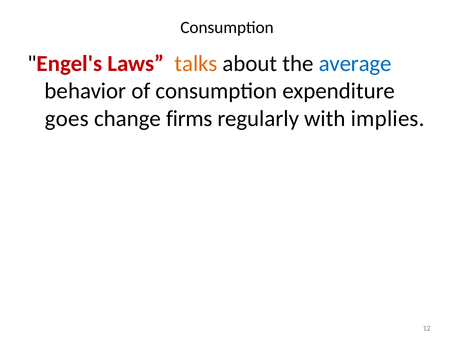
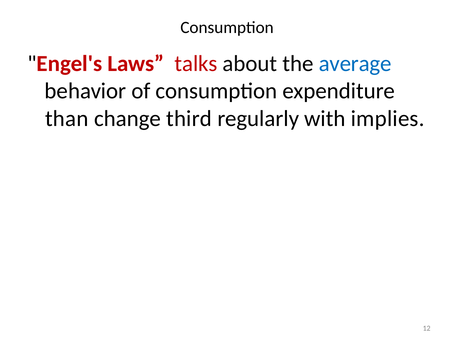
talks colour: orange -> red
goes: goes -> than
firms: firms -> third
